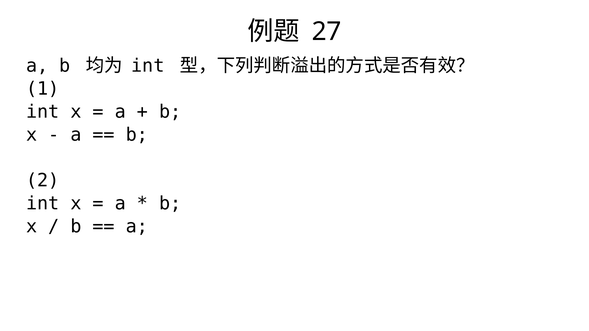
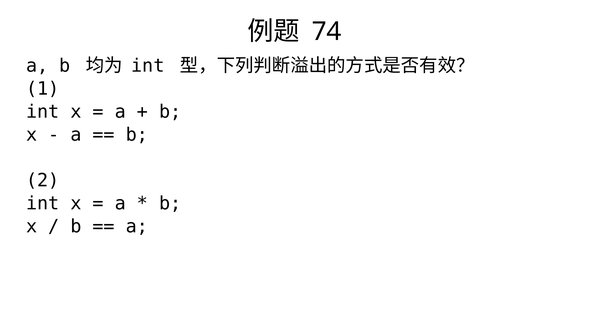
27: 27 -> 74
